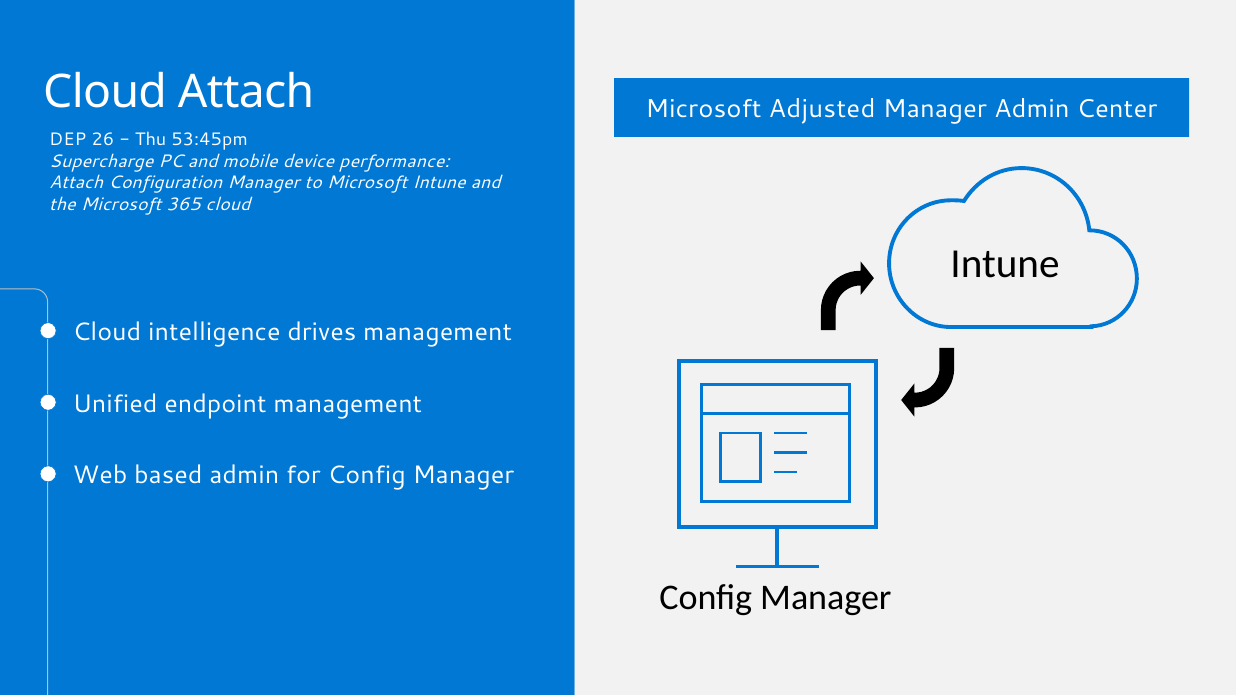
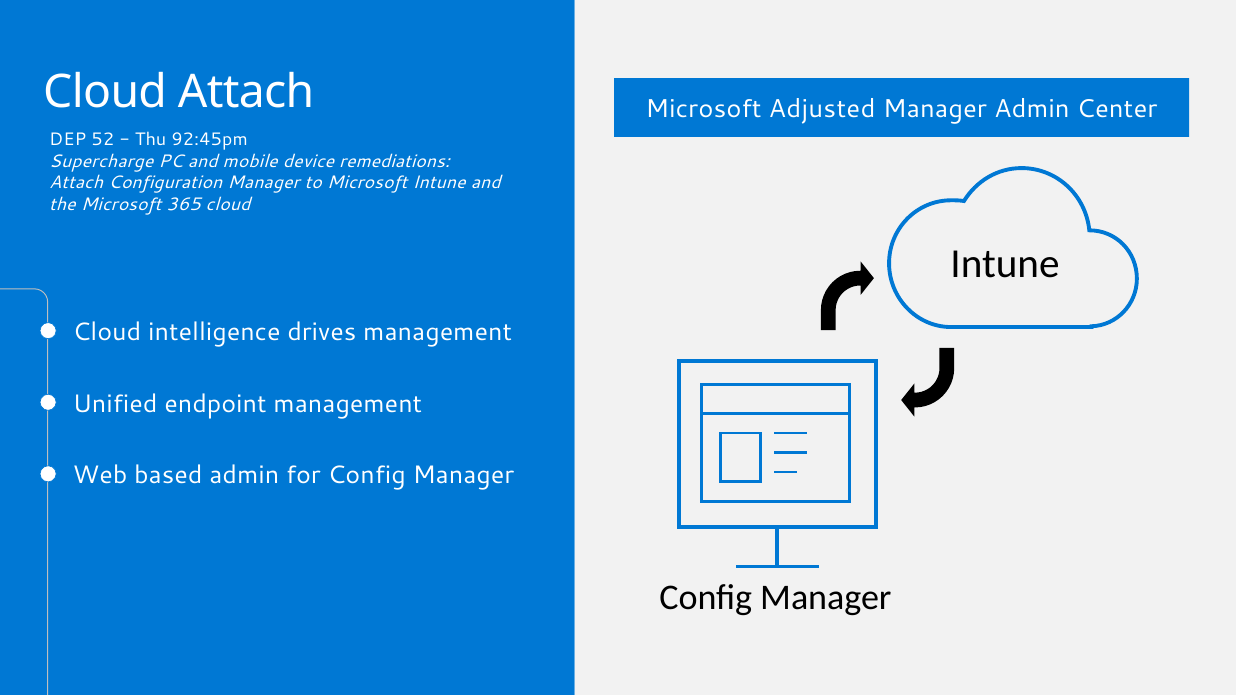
26: 26 -> 52
53:45pm: 53:45pm -> 92:45pm
performance: performance -> remediations
